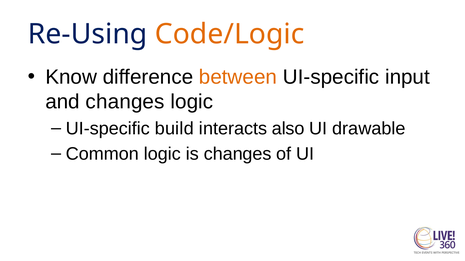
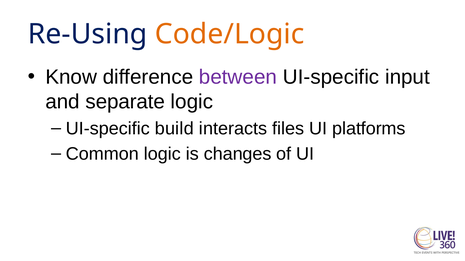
between colour: orange -> purple
and changes: changes -> separate
also: also -> files
drawable: drawable -> platforms
